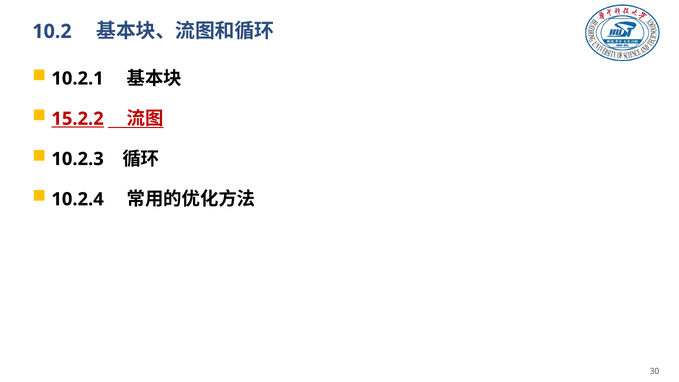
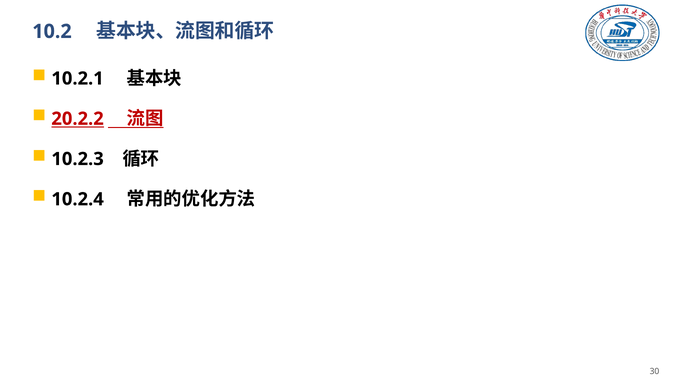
15.2.2: 15.2.2 -> 20.2.2
